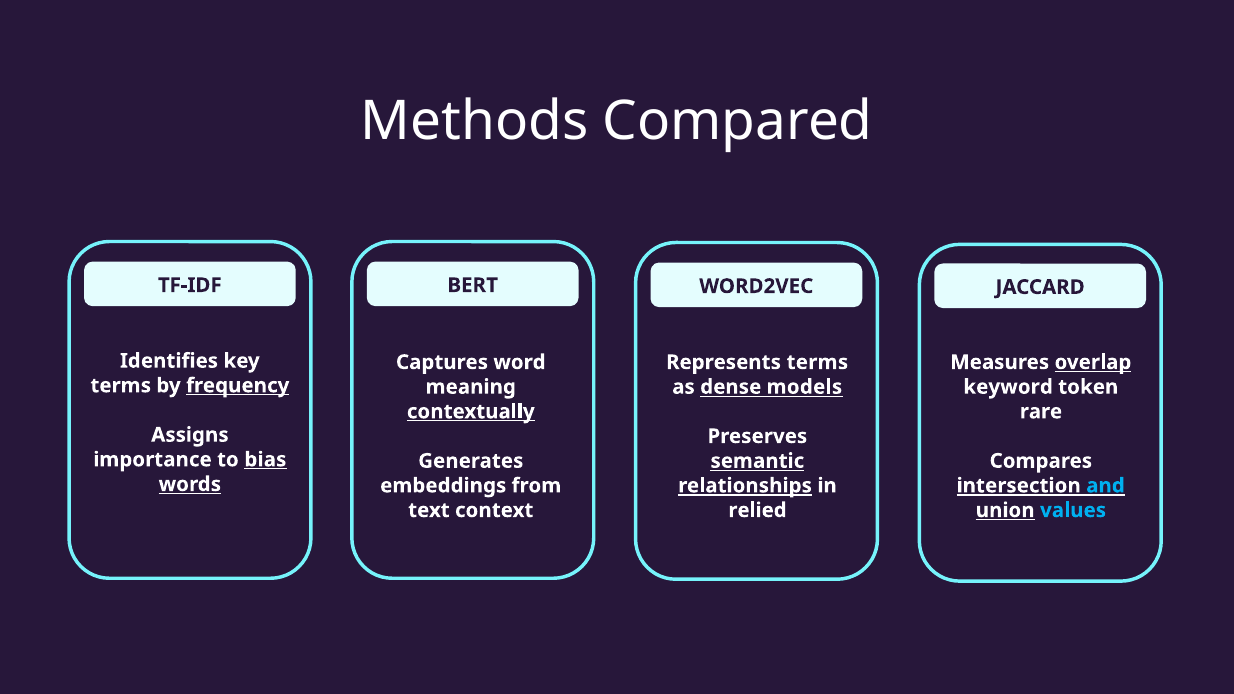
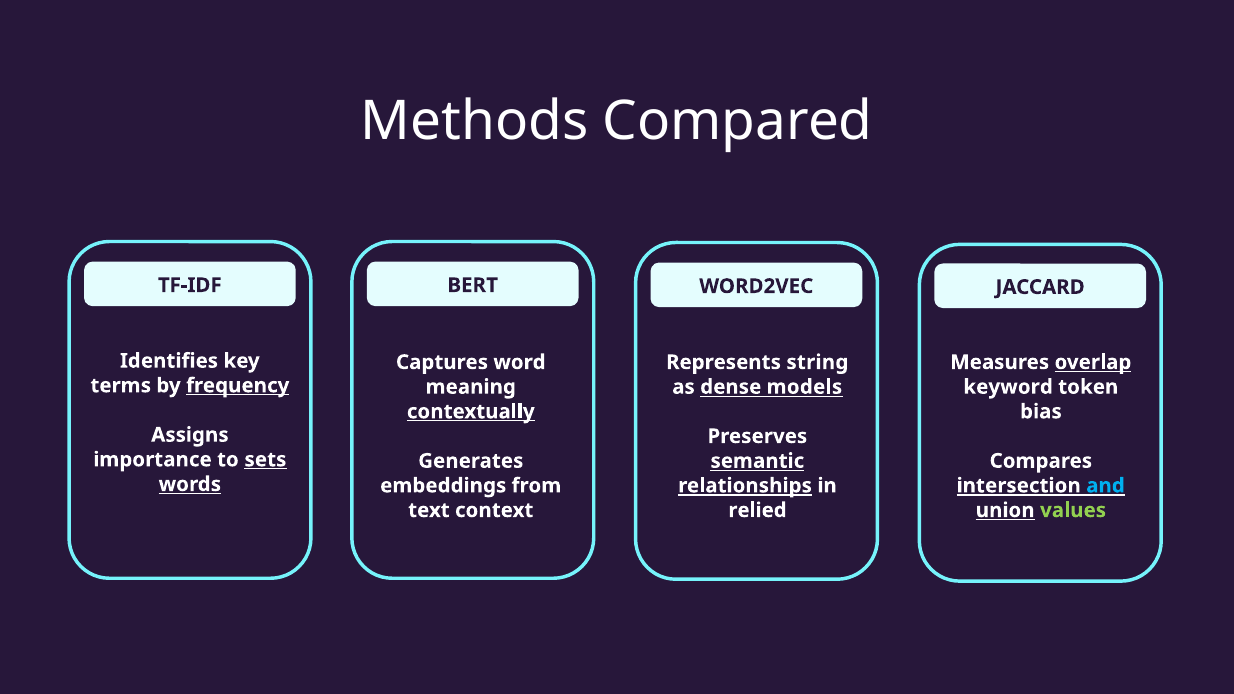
Represents terms: terms -> string
rare: rare -> bias
bias: bias -> sets
values colour: light blue -> light green
